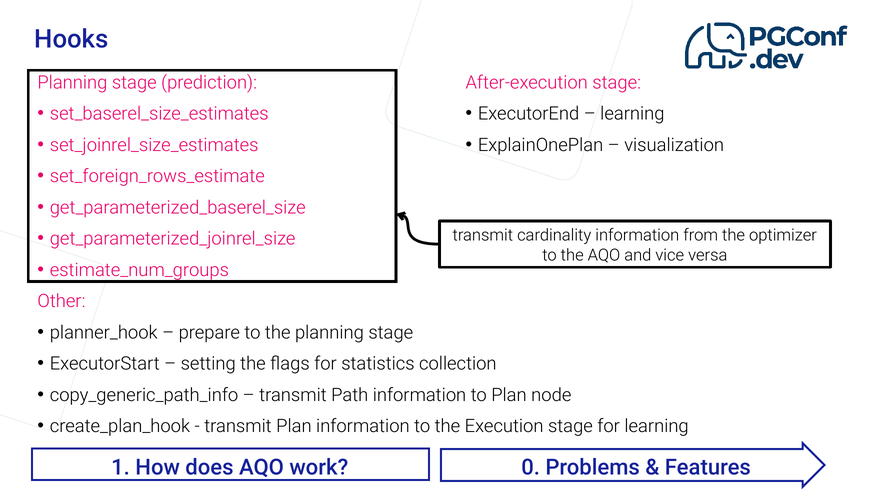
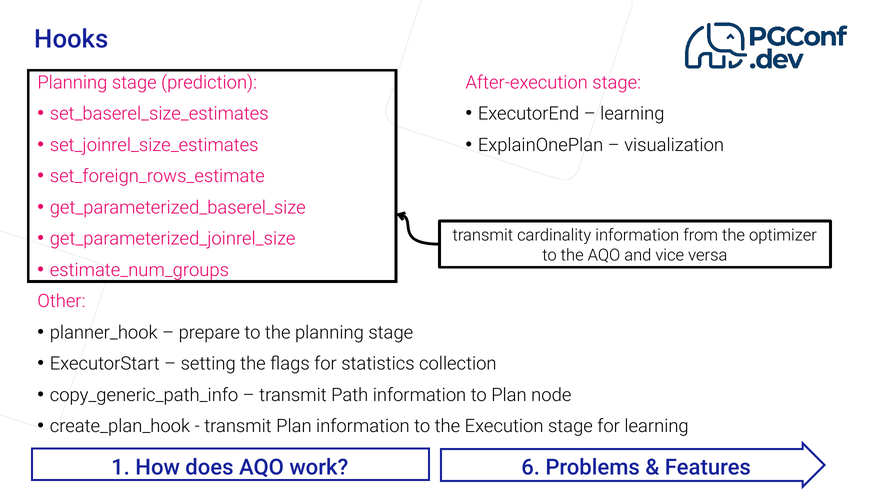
0: 0 -> 6
